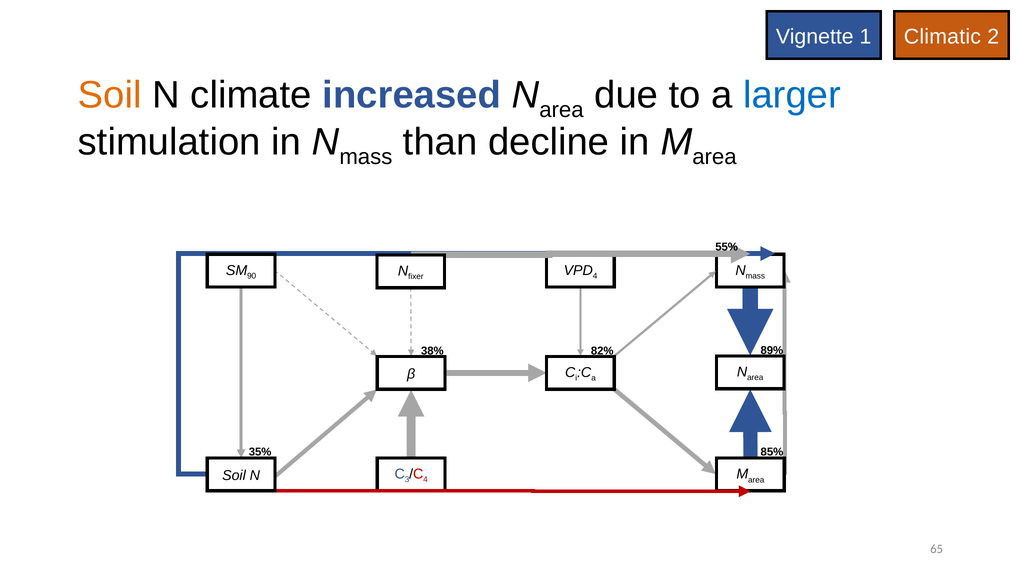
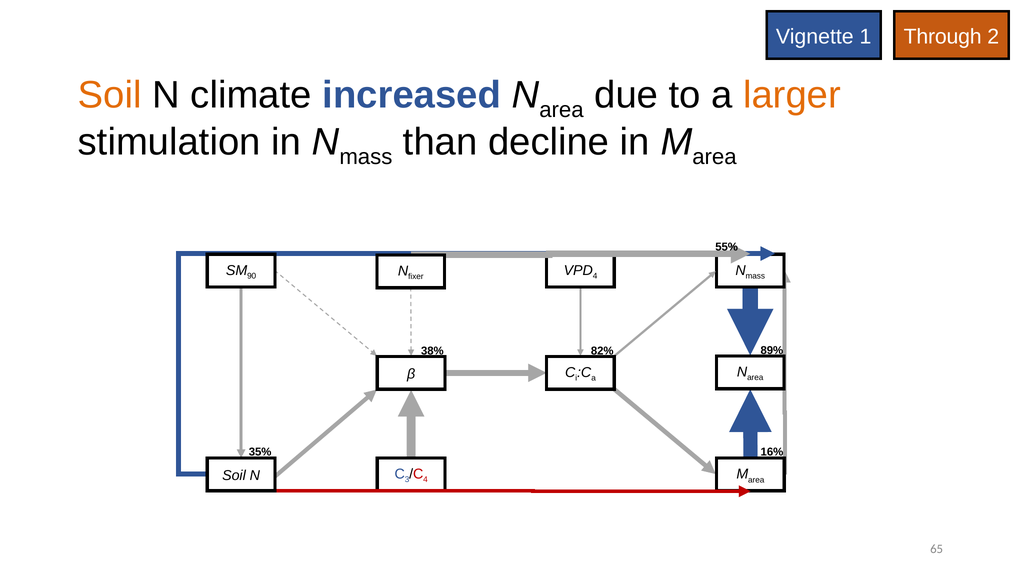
Climatic: Climatic -> Through
larger colour: blue -> orange
85%: 85% -> 16%
